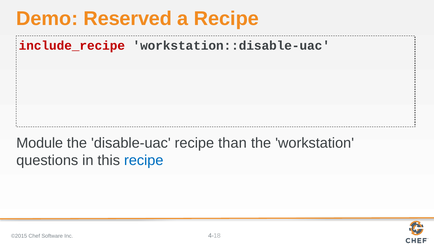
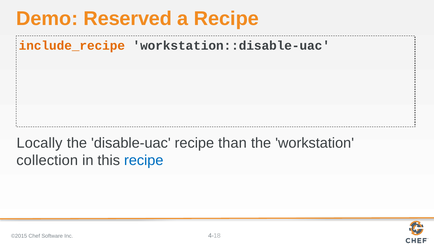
include_recipe colour: red -> orange
Module: Module -> Locally
questions: questions -> collection
